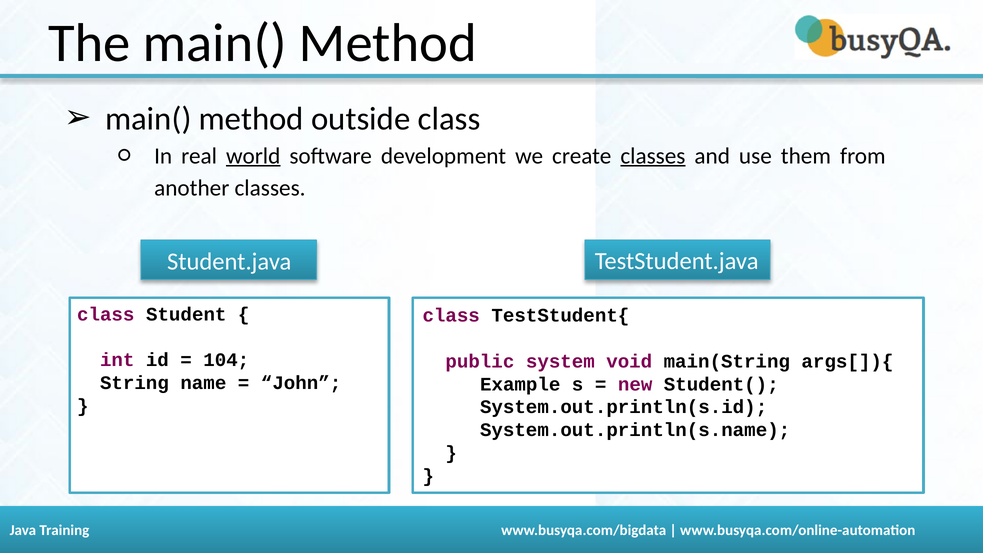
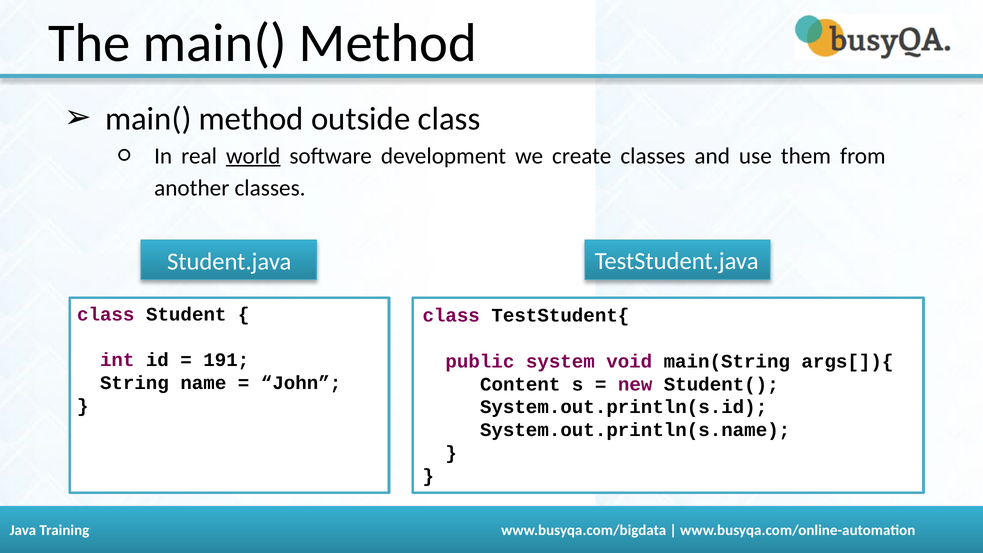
classes at (653, 156) underline: present -> none
104: 104 -> 191
Example: Example -> Content
